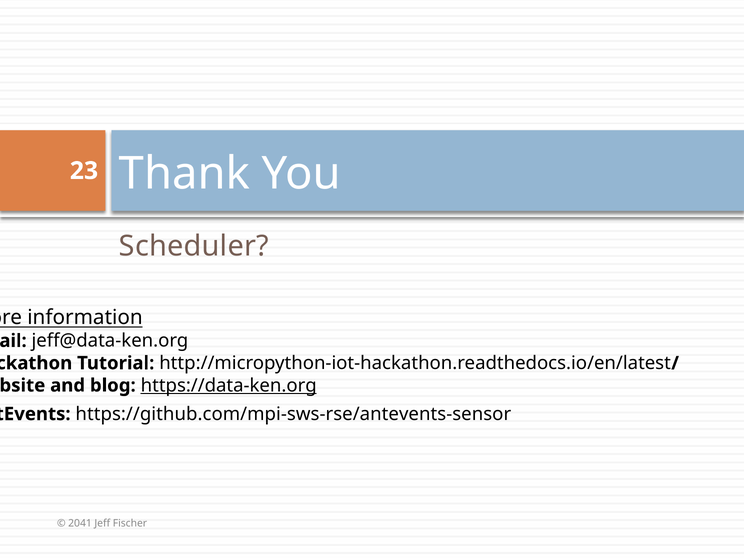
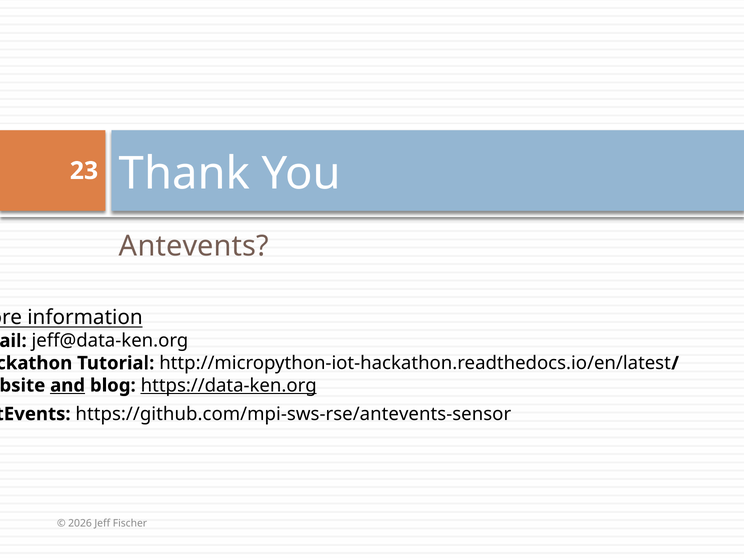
Scheduler at (194, 246): Scheduler -> Antevents
and underline: none -> present
2041: 2041 -> 2026
